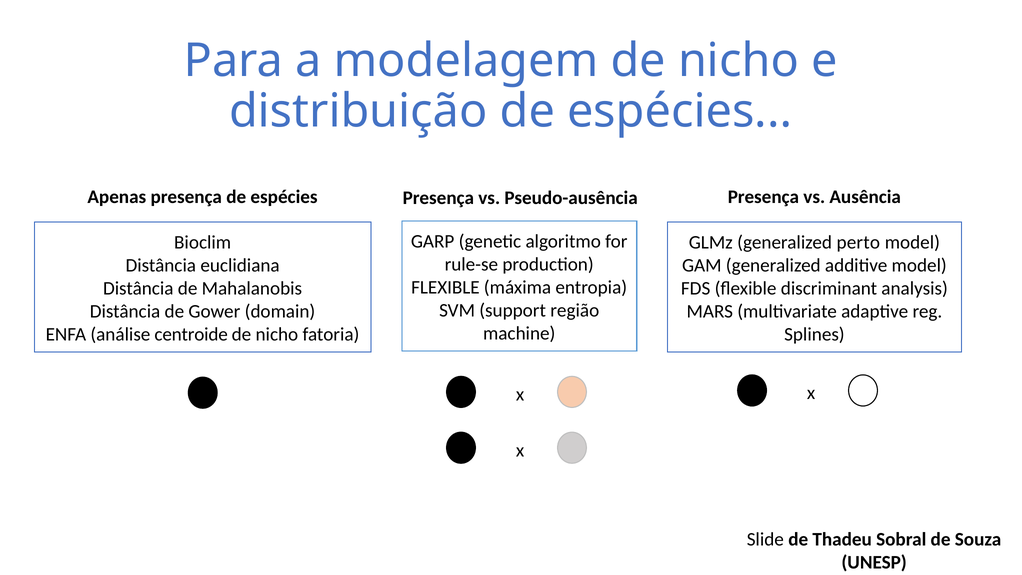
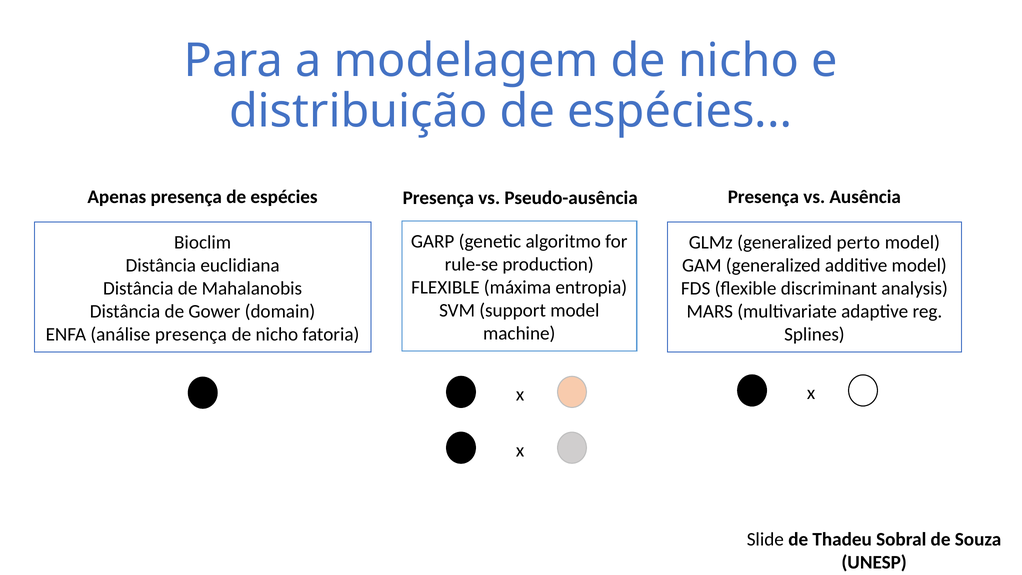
support região: região -> model
análise centroide: centroide -> presença
